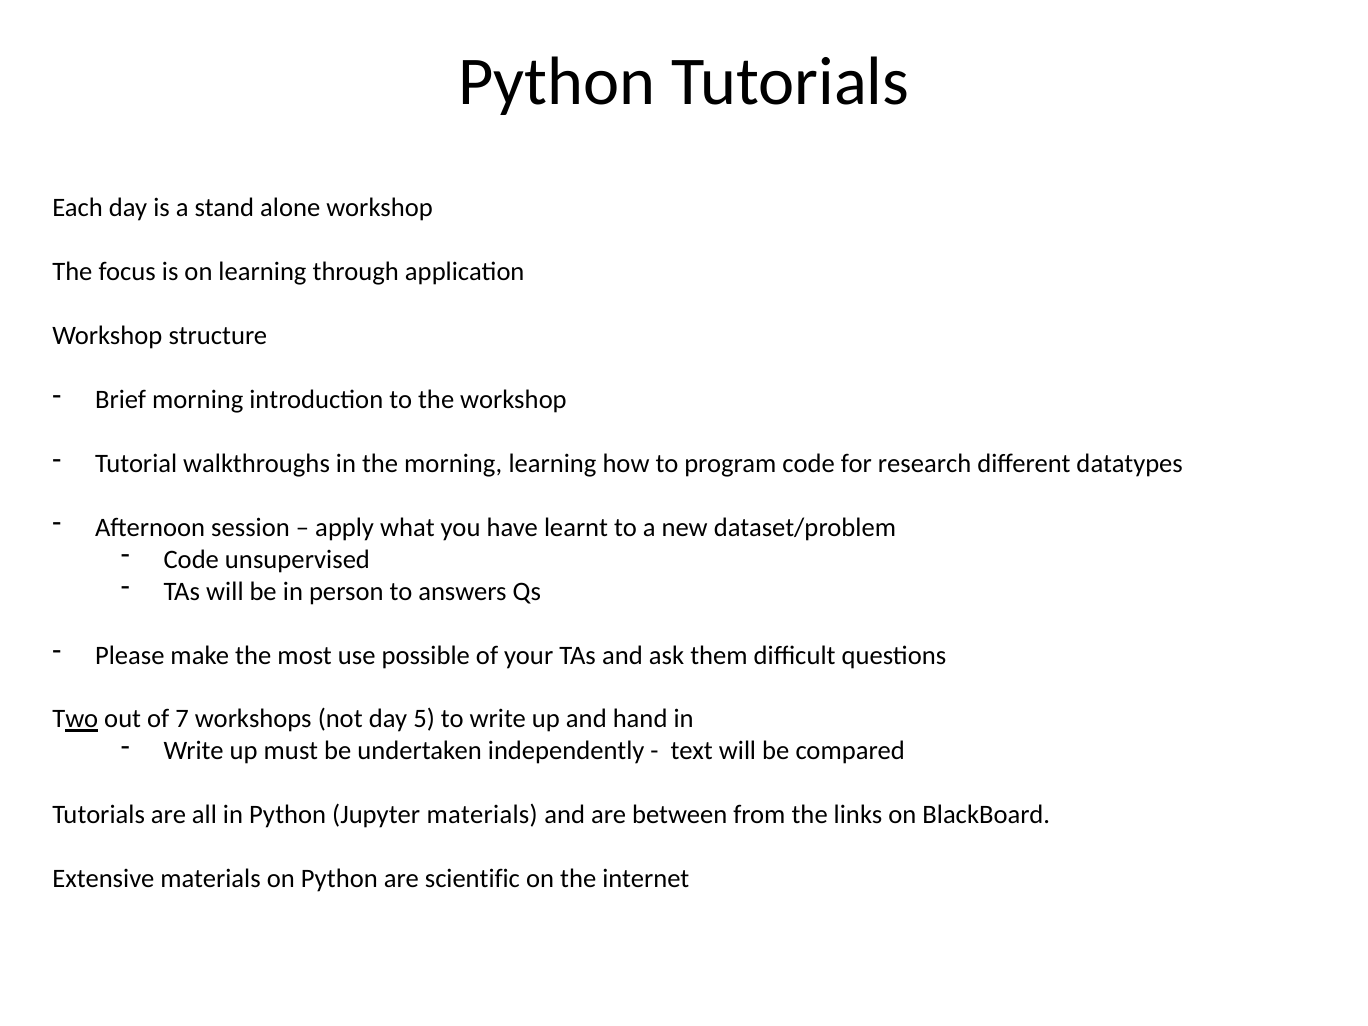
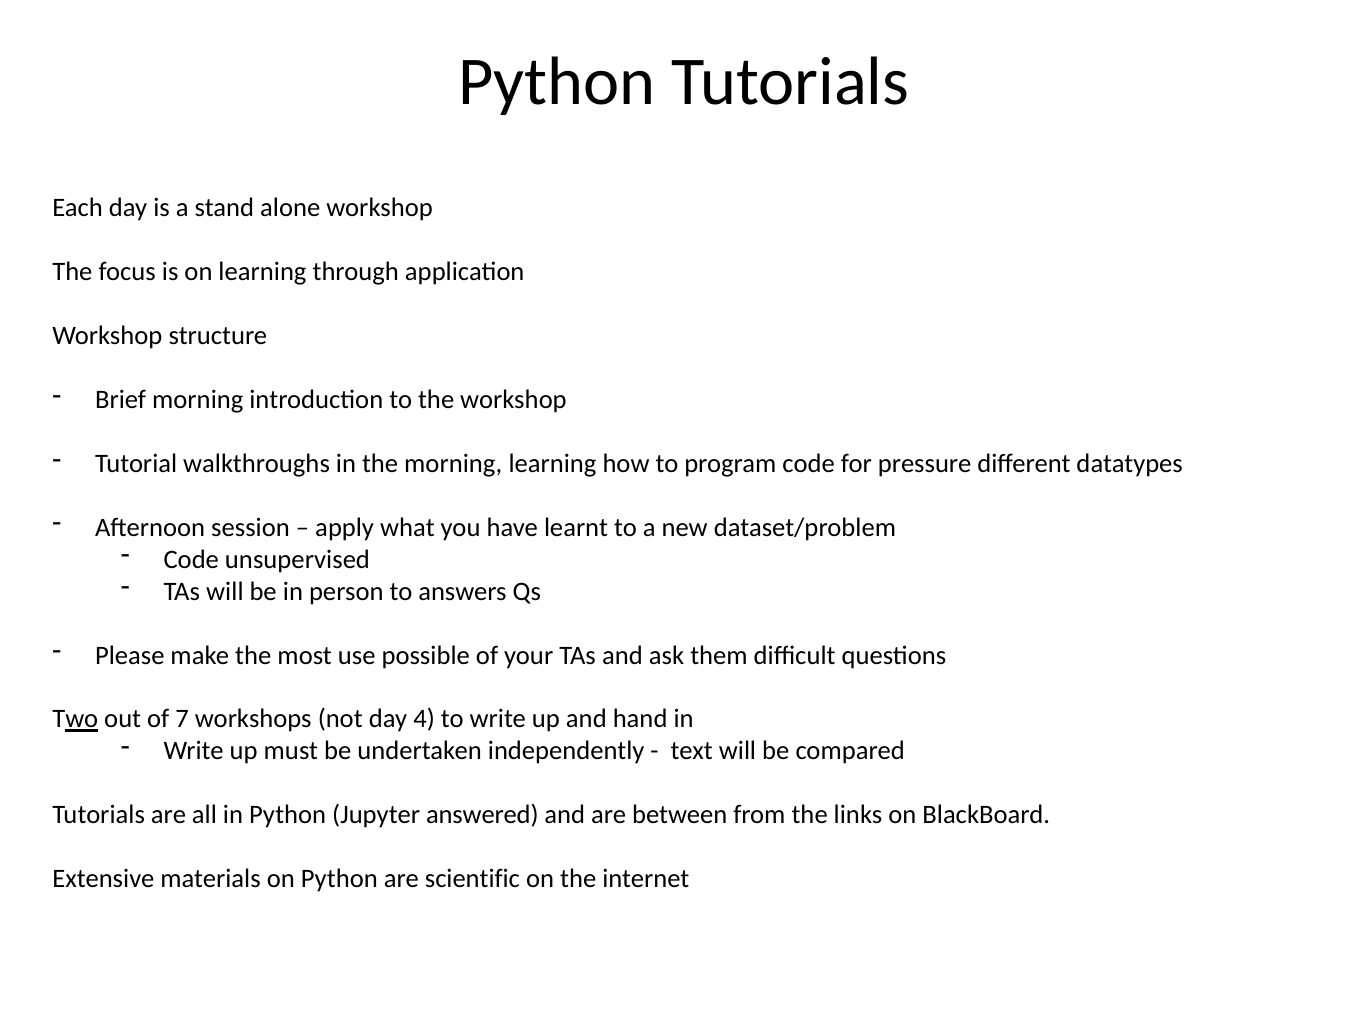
research: research -> pressure
5: 5 -> 4
Jupyter materials: materials -> answered
